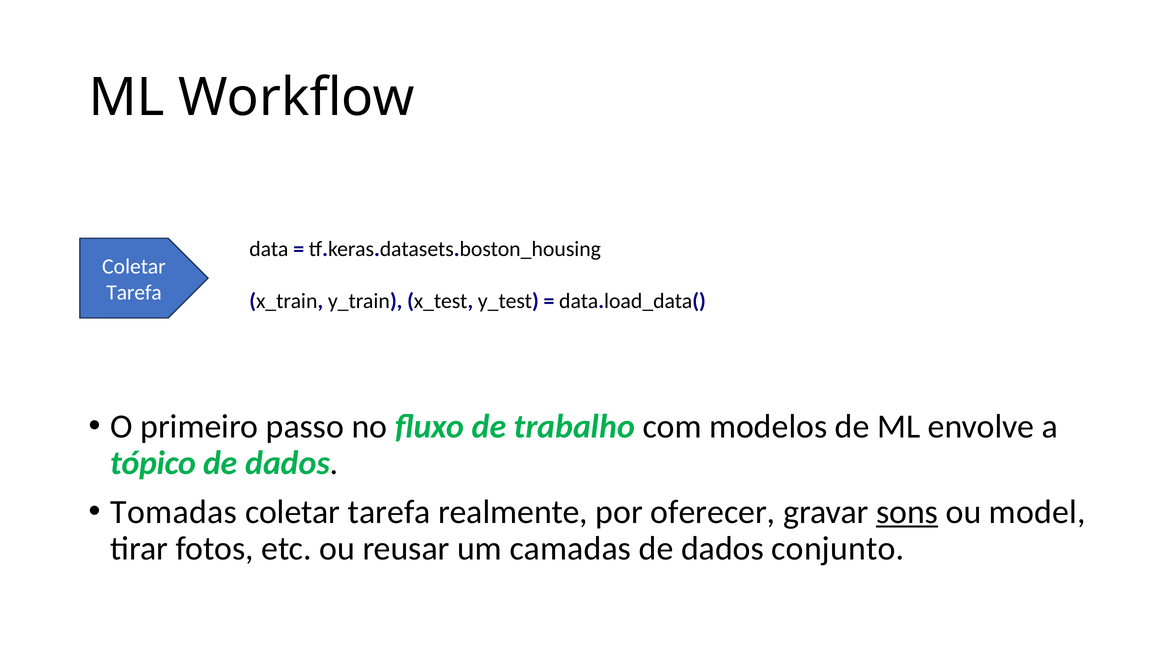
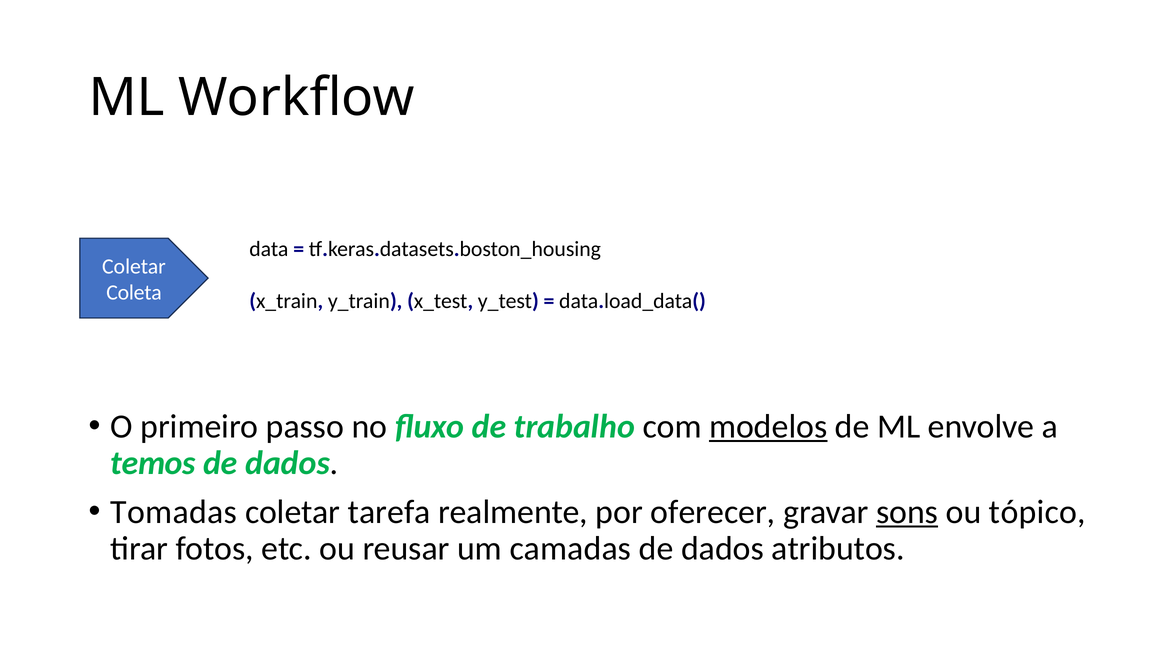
Tarefa at (134, 293): Tarefa -> Coleta
modelos underline: none -> present
tópico: tópico -> temos
model: model -> tópico
conjunto: conjunto -> atributos
